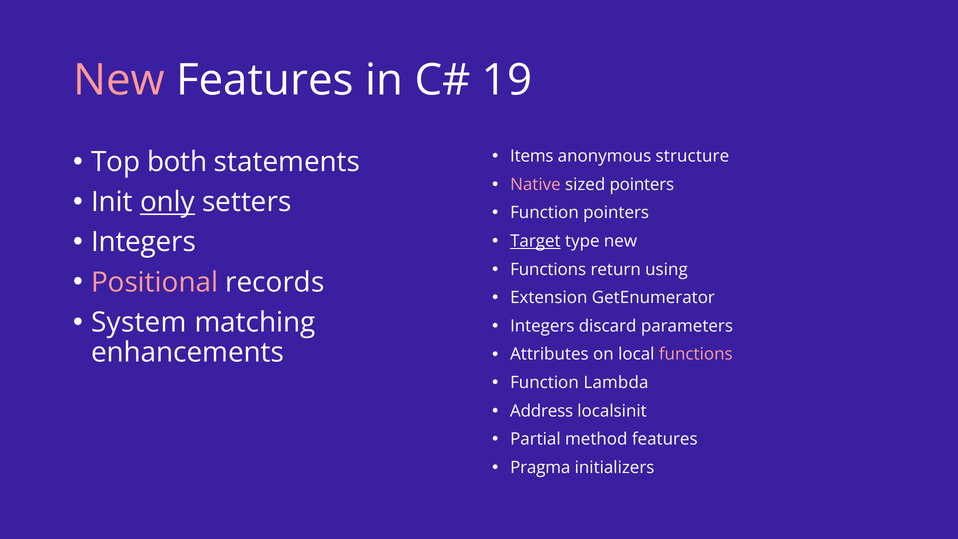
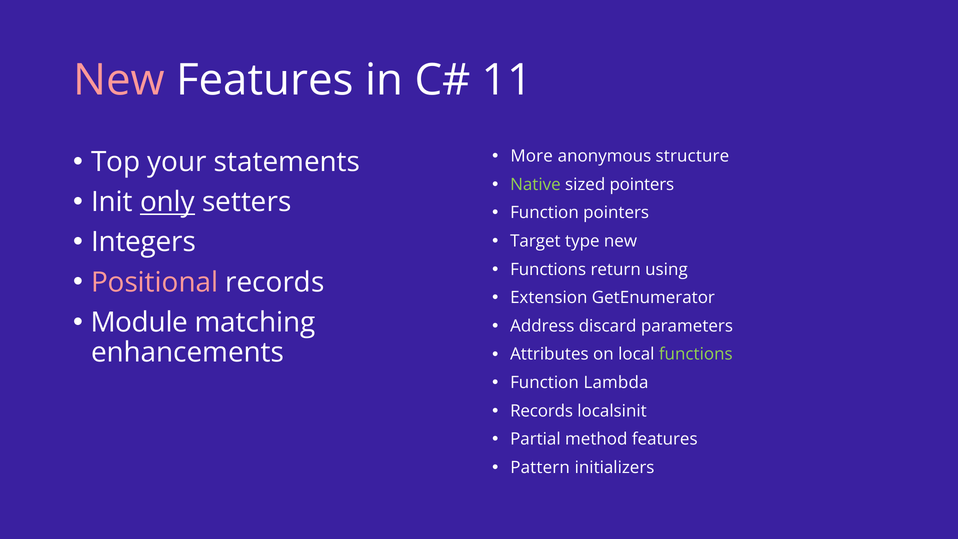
19: 19 -> 11
Items: Items -> More
both: both -> your
Native colour: pink -> light green
Target underline: present -> none
System: System -> Module
Integers at (542, 326): Integers -> Address
functions at (696, 354) colour: pink -> light green
Address at (542, 411): Address -> Records
Pragma: Pragma -> Pattern
